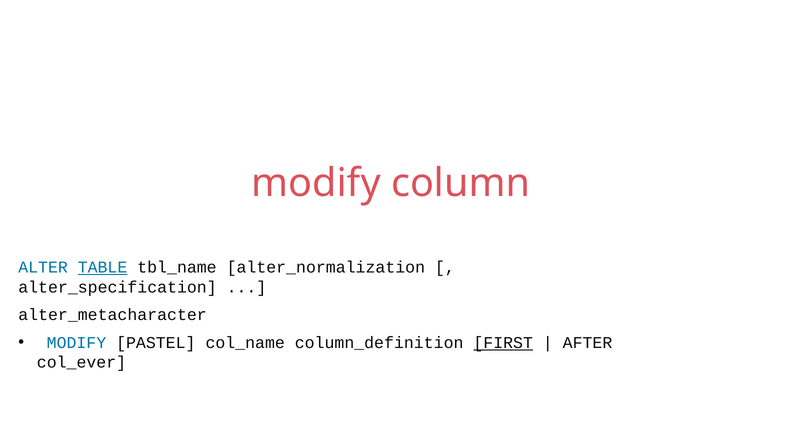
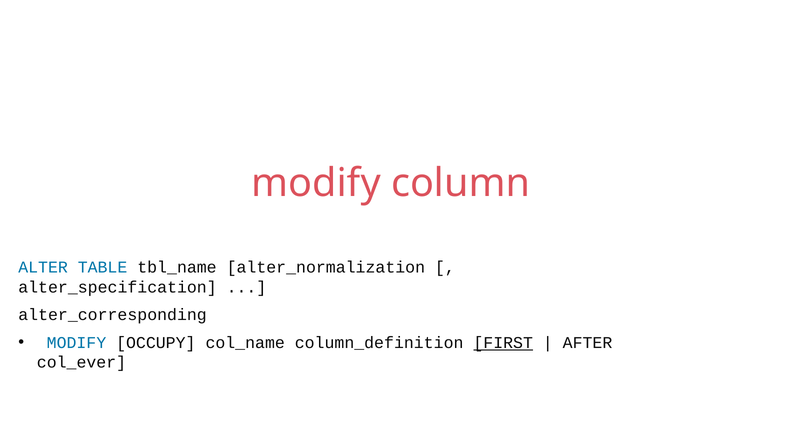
TABLE underline: present -> none
alter_metacharacter: alter_metacharacter -> alter_corresponding
PASTEL: PASTEL -> OCCUPY
